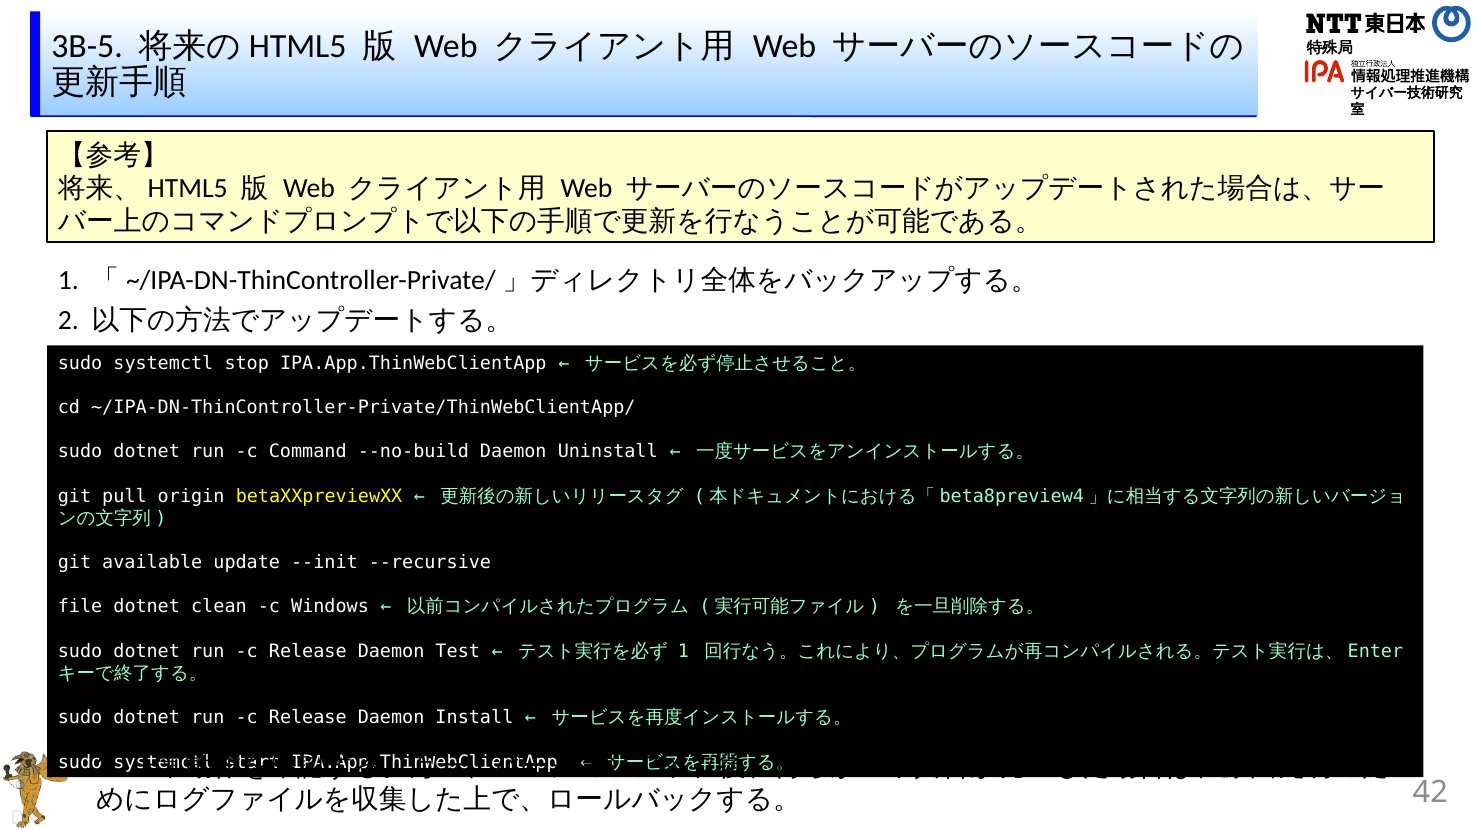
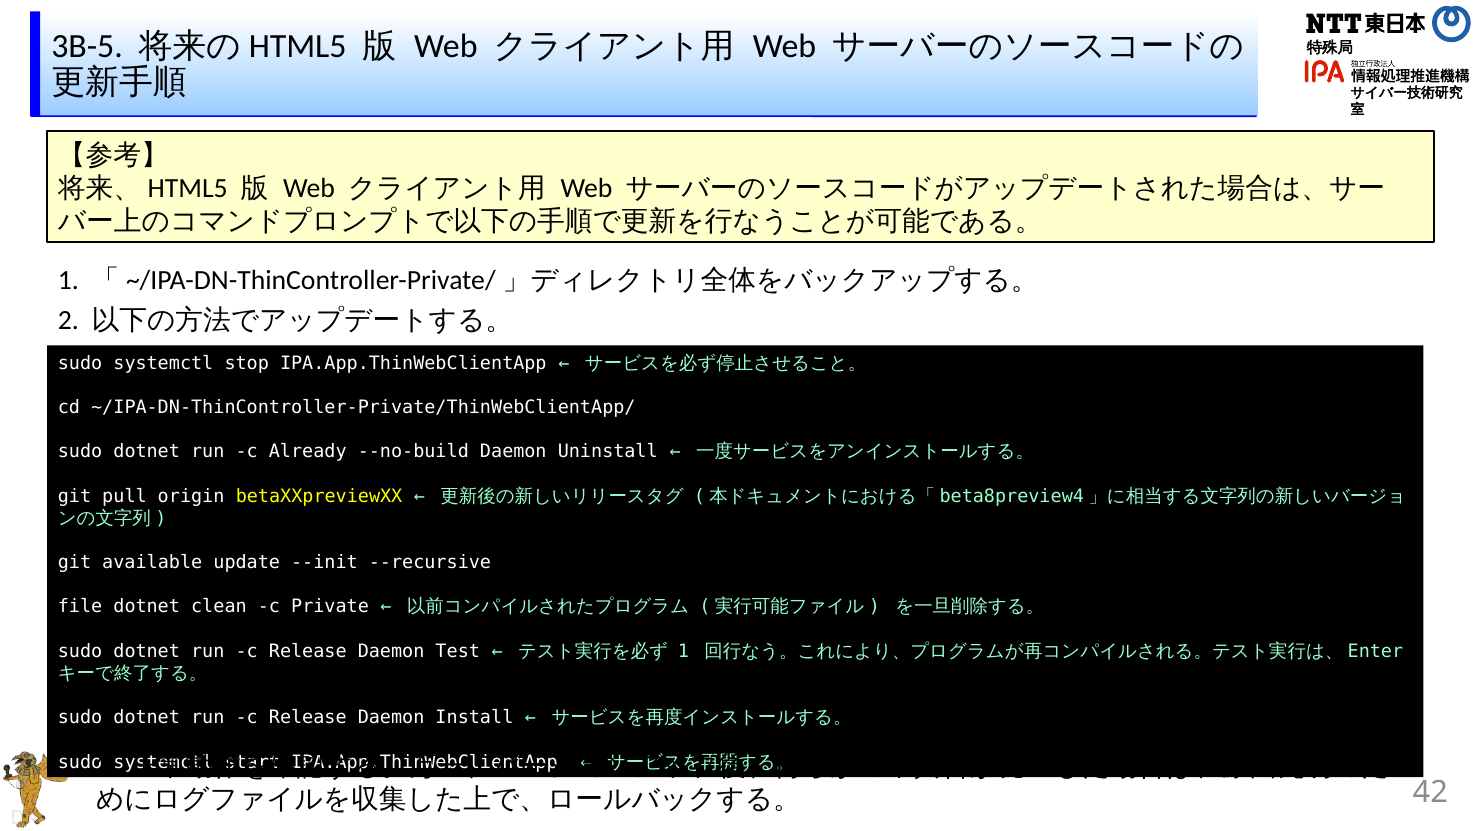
Command: Command -> Already
Windows: Windows -> Private
